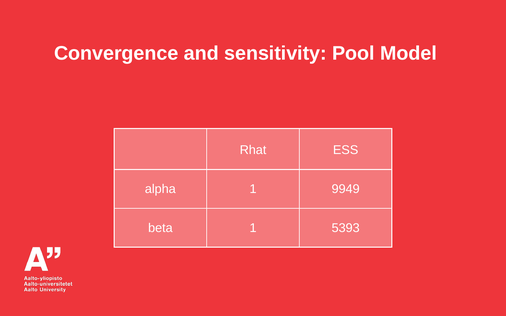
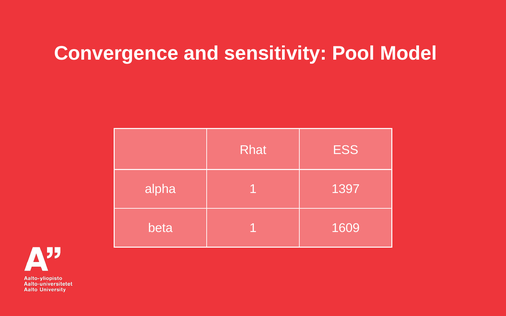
9949: 9949 -> 1397
5393: 5393 -> 1609
